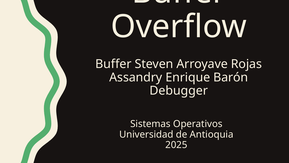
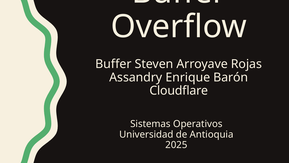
Debugger: Debugger -> Cloudflare
